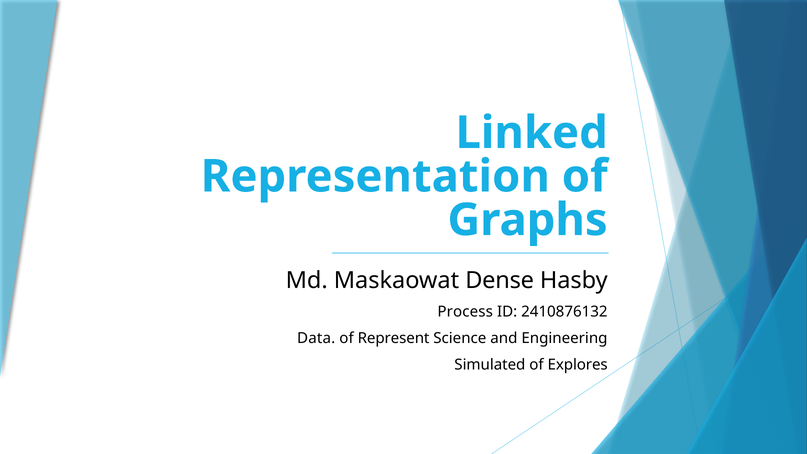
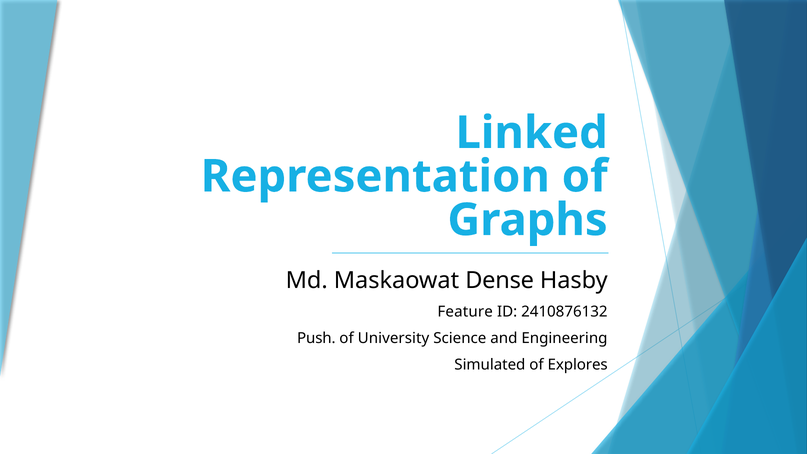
Process: Process -> Feature
Data: Data -> Push
Represent: Represent -> University
